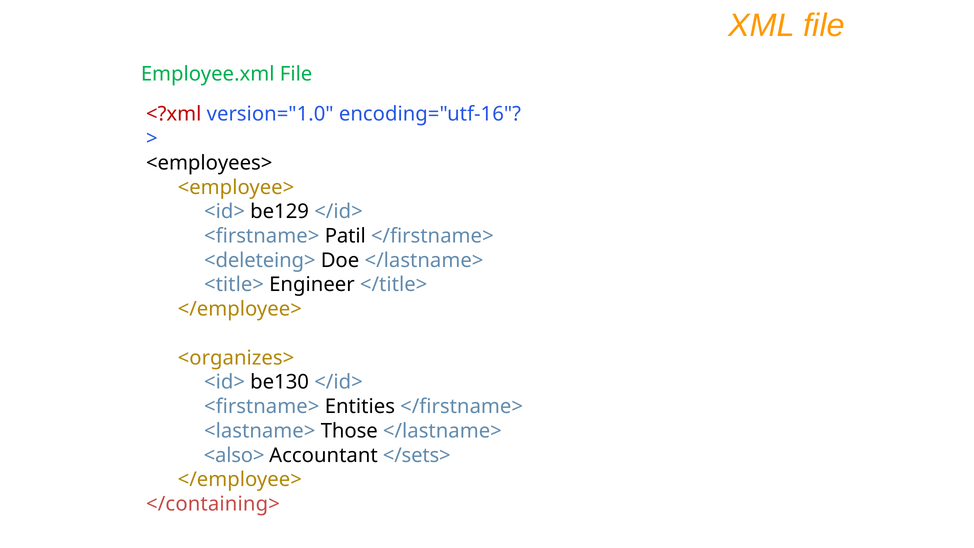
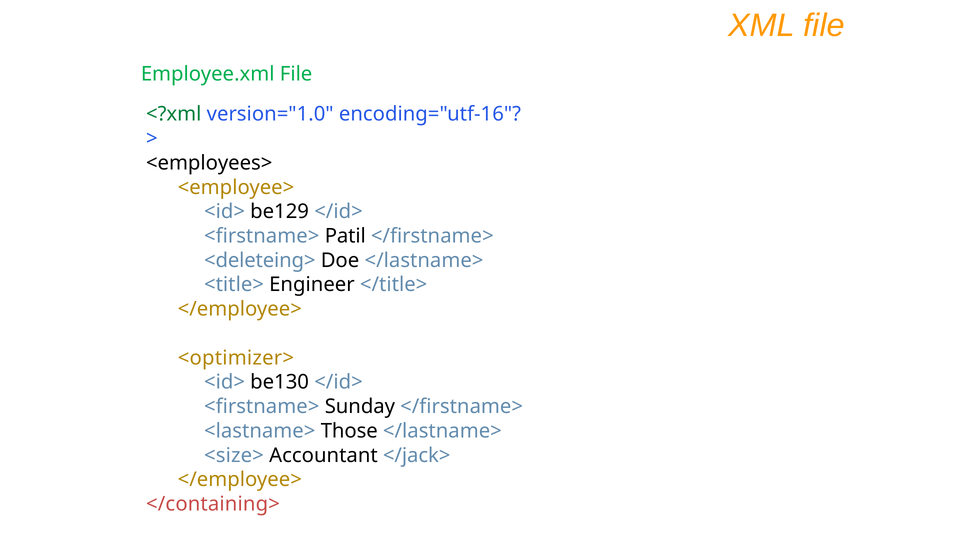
<?xml colour: red -> green
<organizes>: <organizes> -> <optimizer>
Entities: Entities -> Sunday
<also>: <also> -> <size>
</sets>: </sets> -> </jack>
